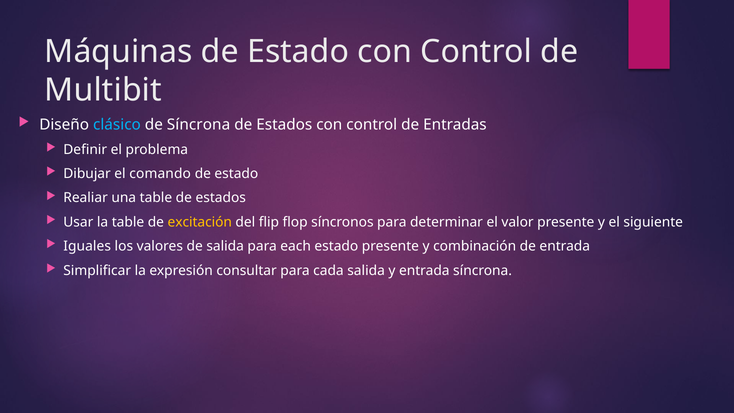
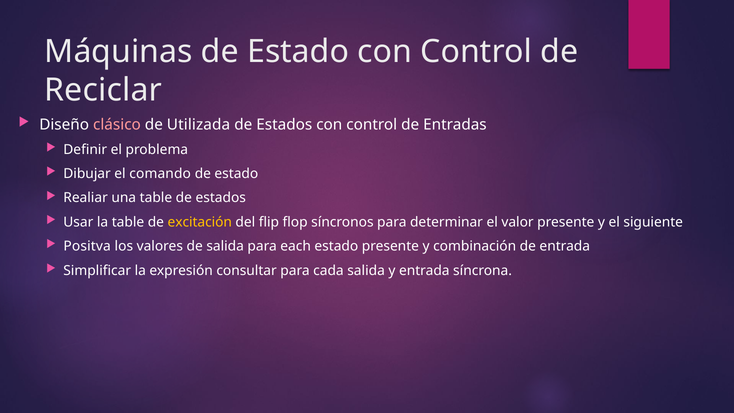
Multibit: Multibit -> Reciclar
clásico colour: light blue -> pink
de Síncrona: Síncrona -> Utilizada
Iguales: Iguales -> Positva
